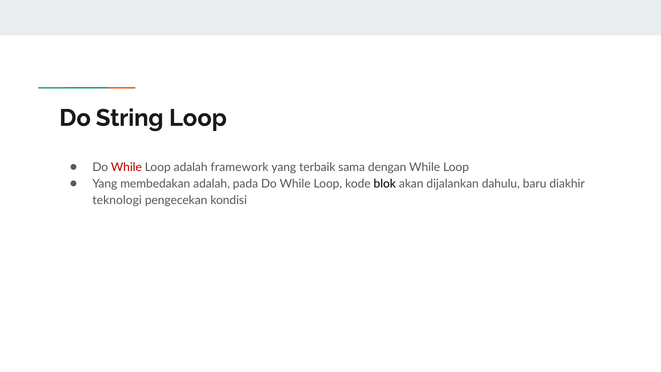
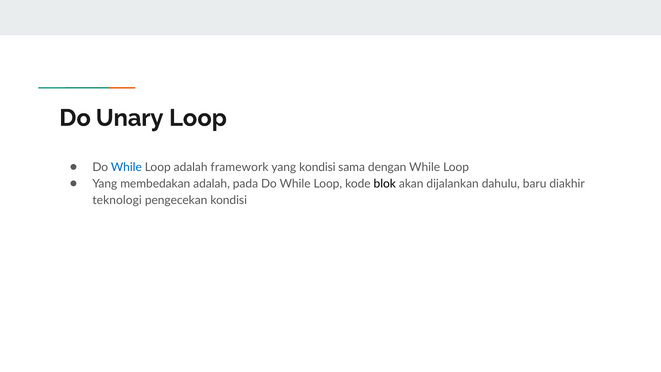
String: String -> Unary
While at (126, 167) colour: red -> blue
yang terbaik: terbaik -> kondisi
